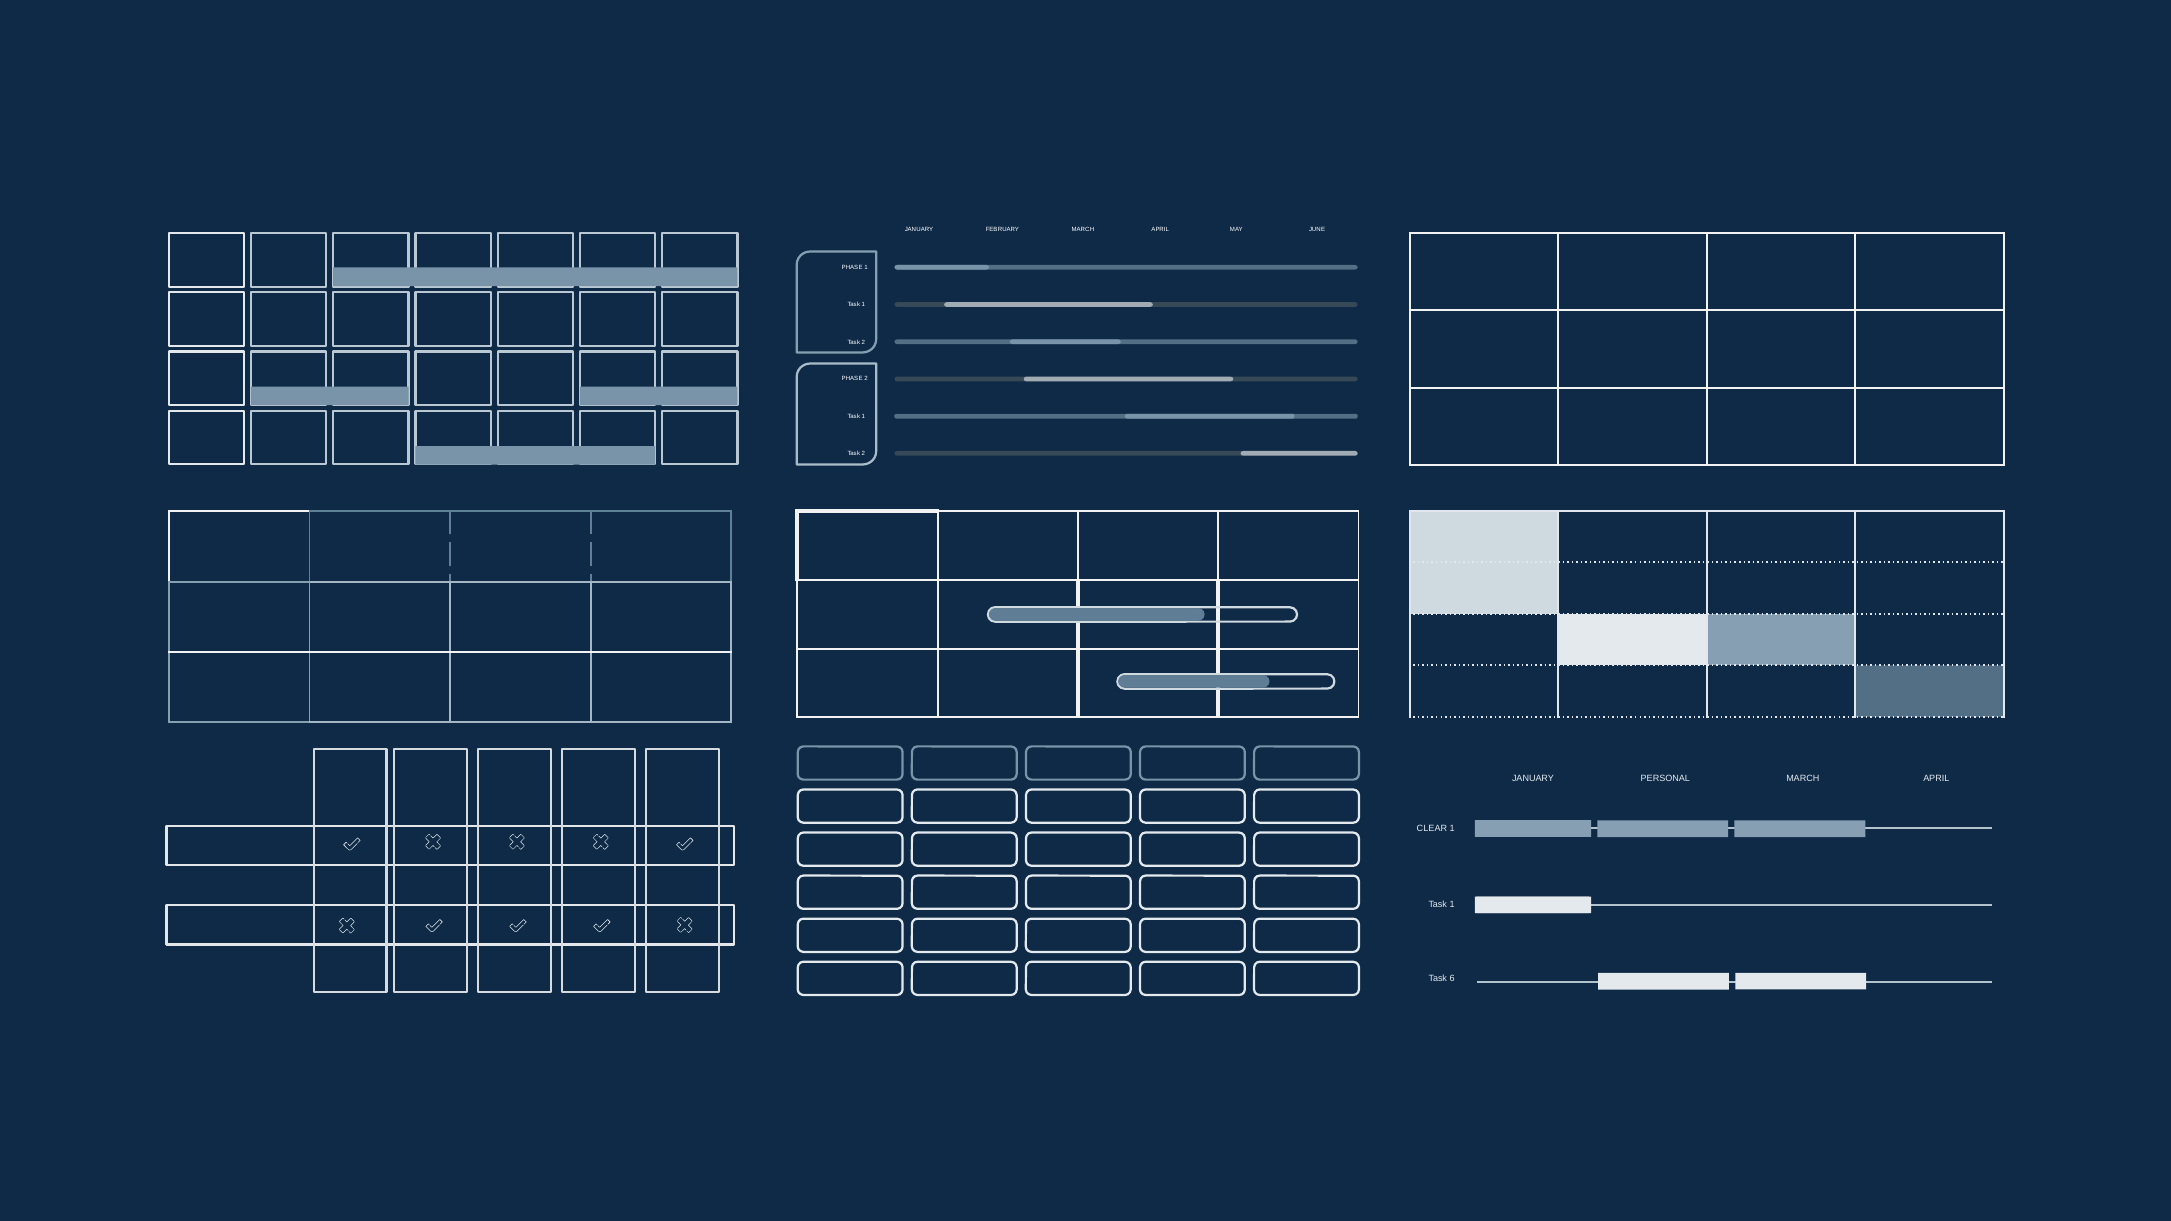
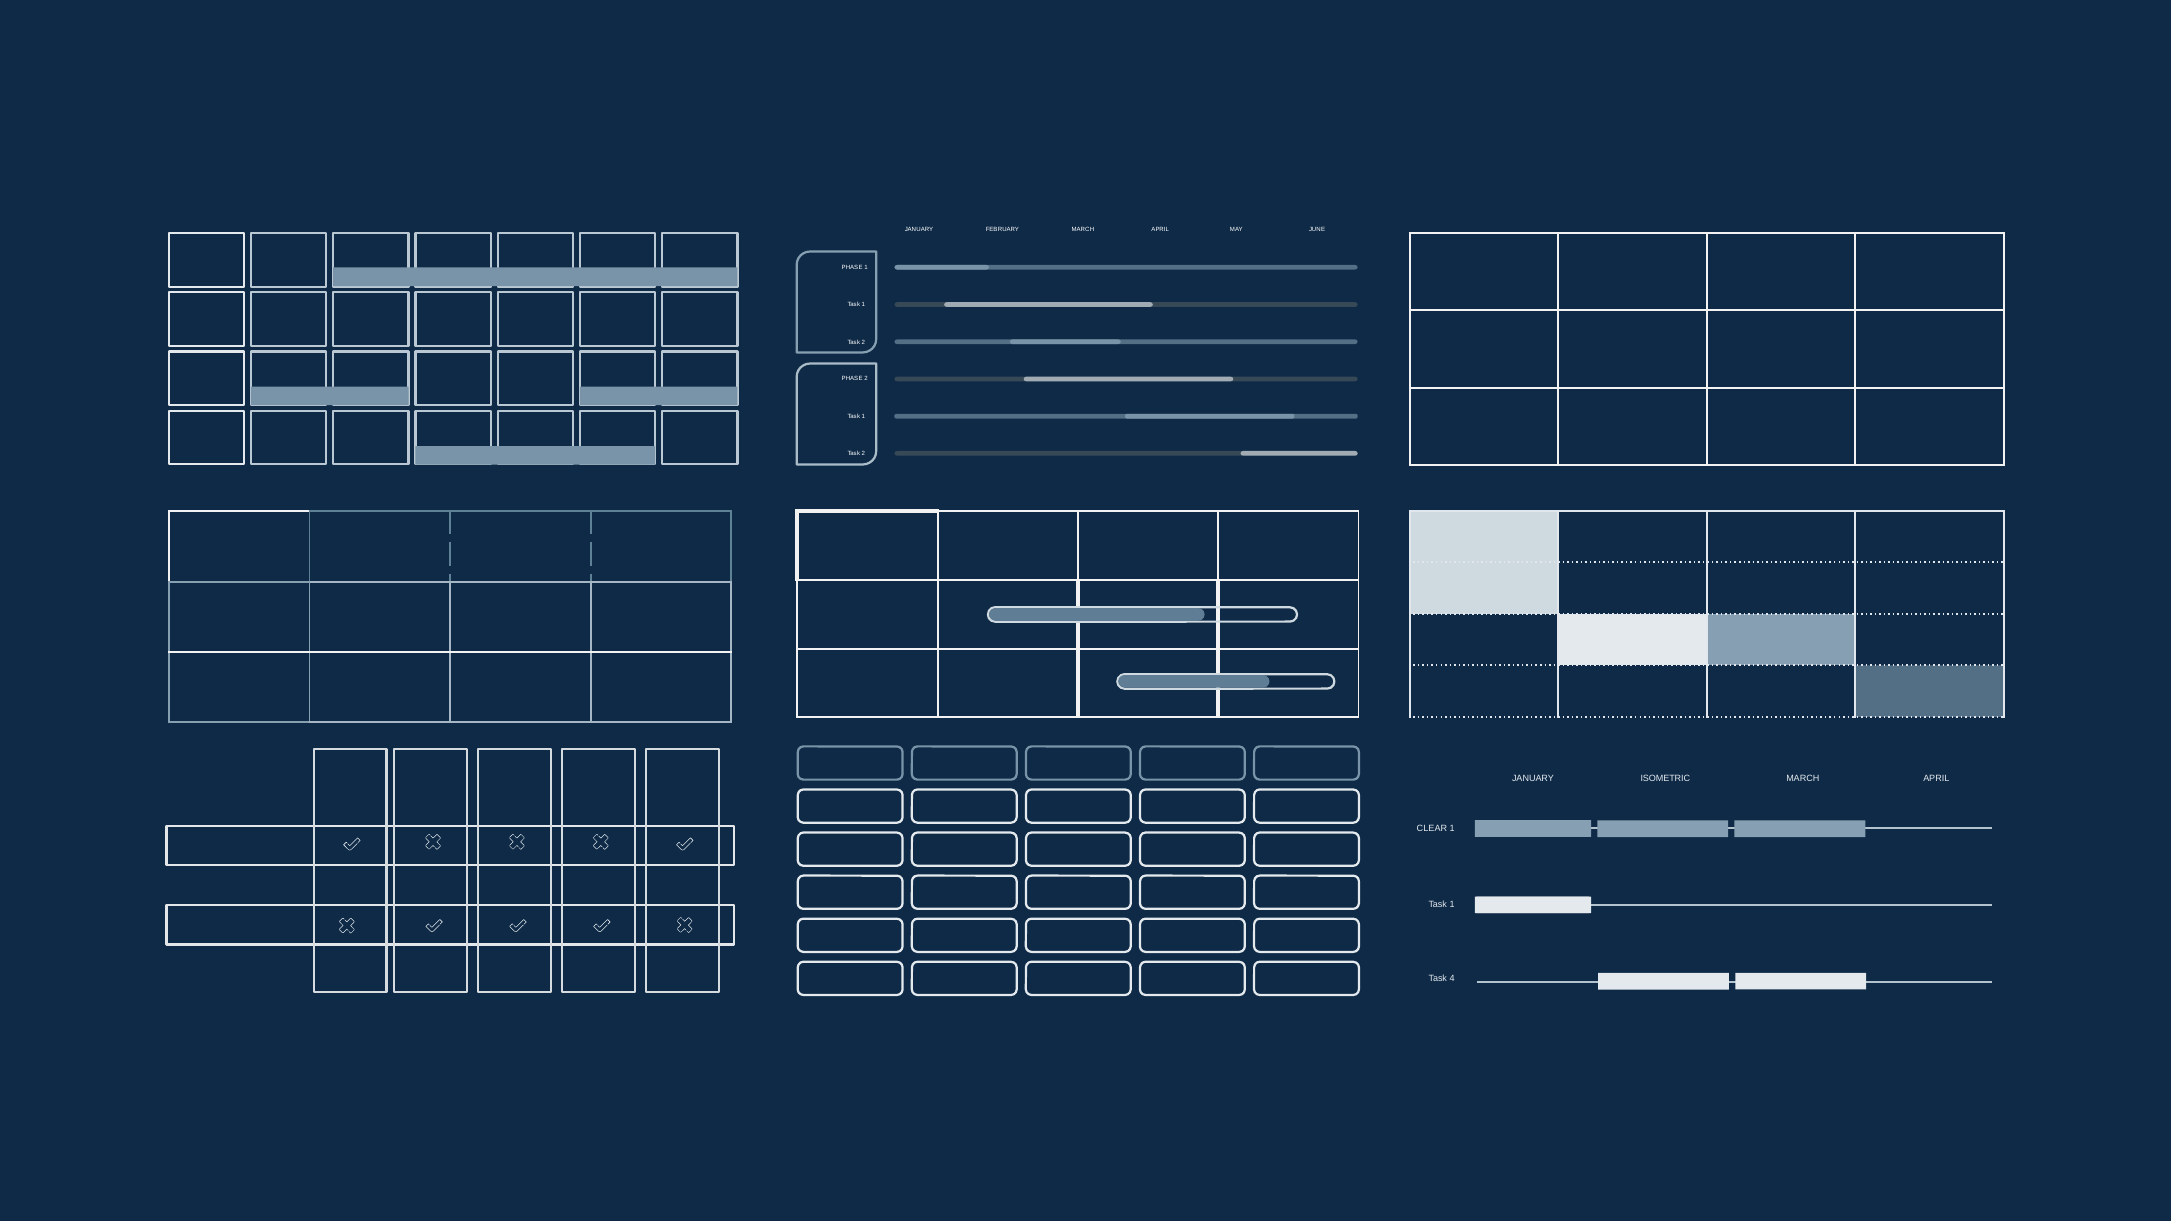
PERSONAL: PERSONAL -> ISOMETRIC
6: 6 -> 4
